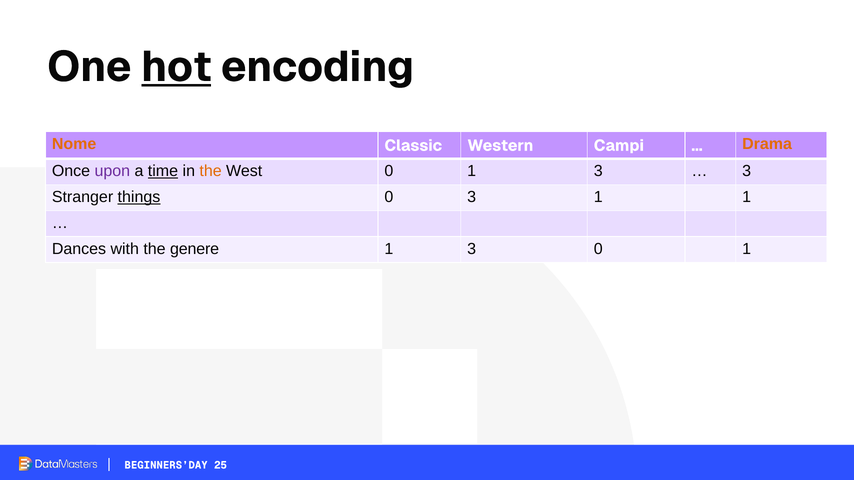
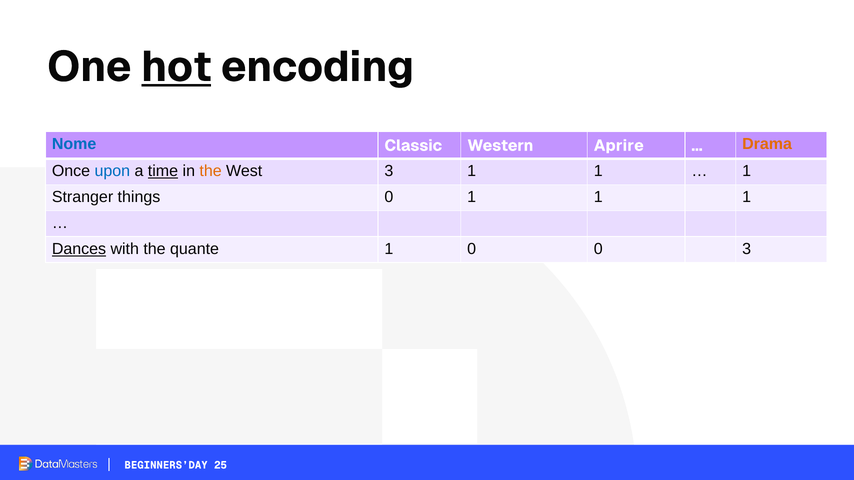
Nome colour: orange -> blue
Campi: Campi -> Aprire
upon colour: purple -> blue
West 0: 0 -> 3
3 at (598, 171): 3 -> 1
3 at (747, 171): 3 -> 1
things underline: present -> none
0 3: 3 -> 1
Dances underline: none -> present
genere: genere -> quante
3 at (472, 249): 3 -> 0
1 at (747, 249): 1 -> 3
